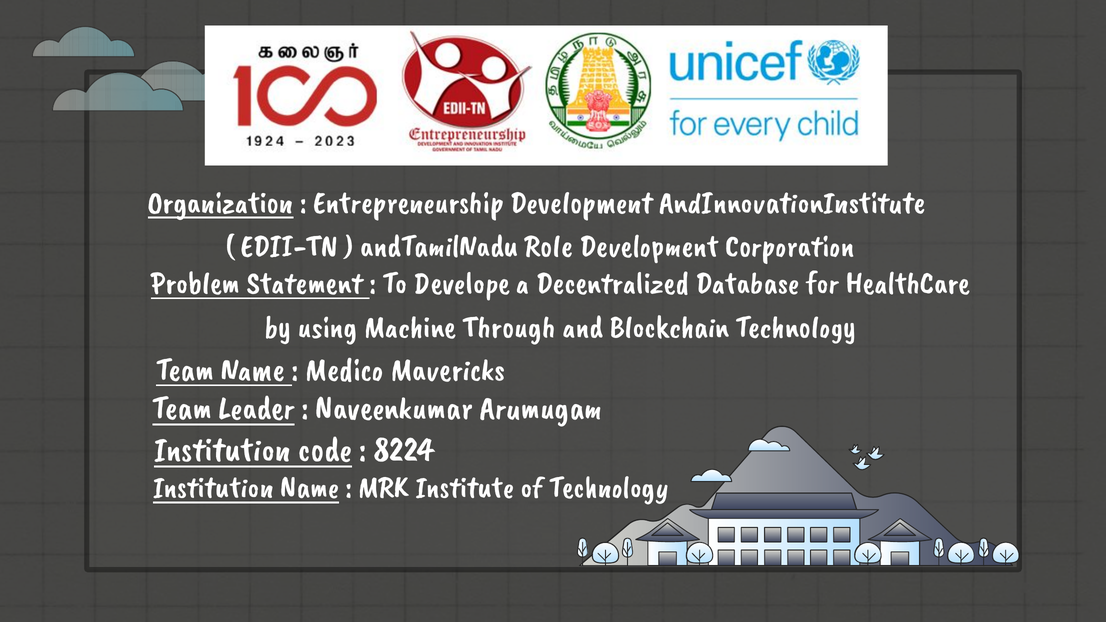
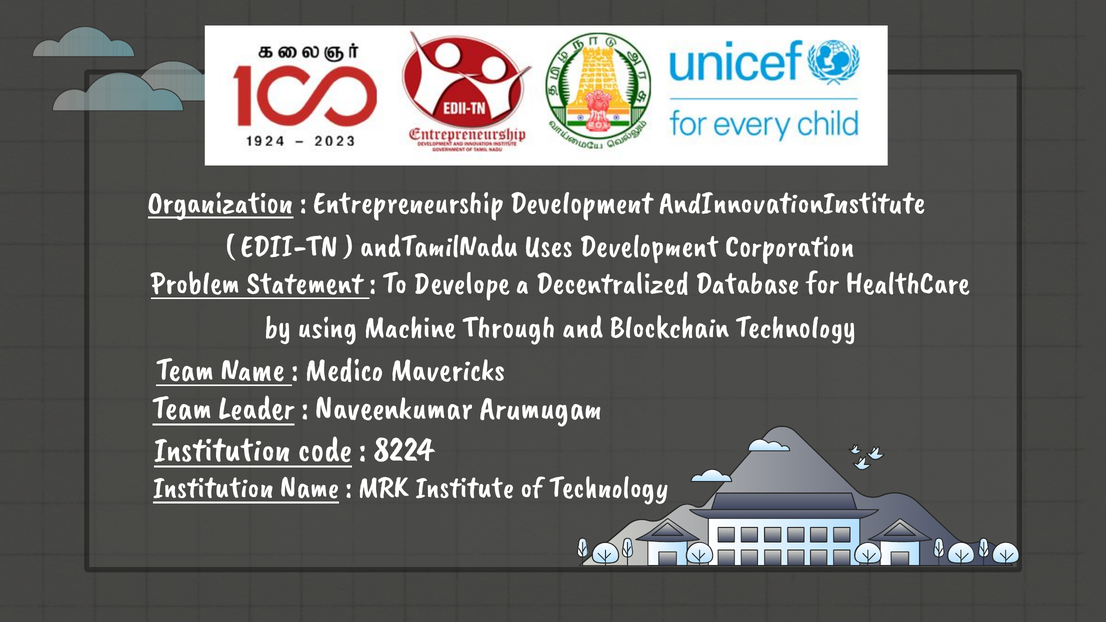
Role: Role -> Uses
